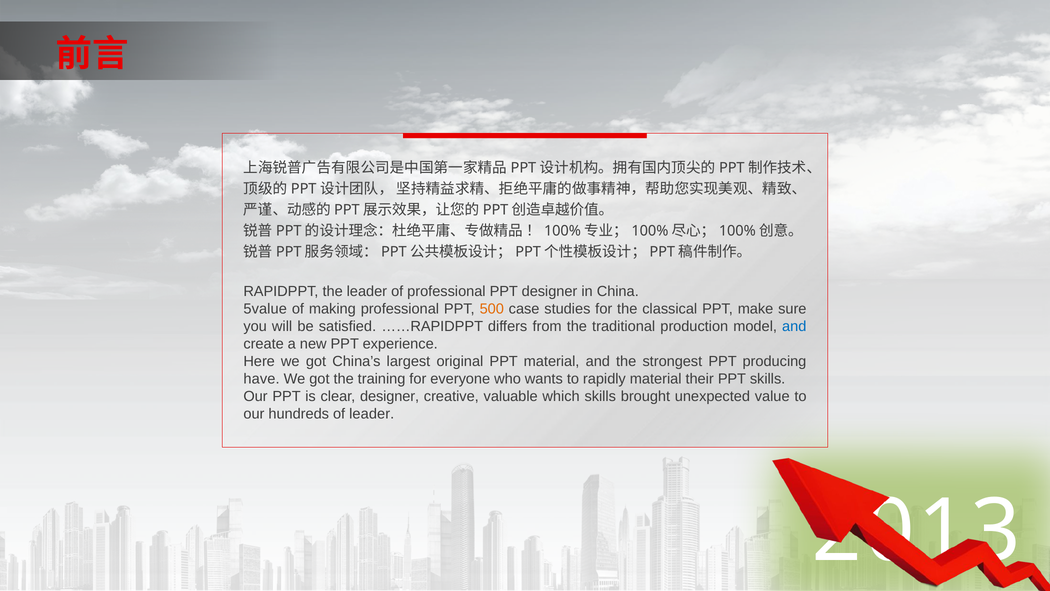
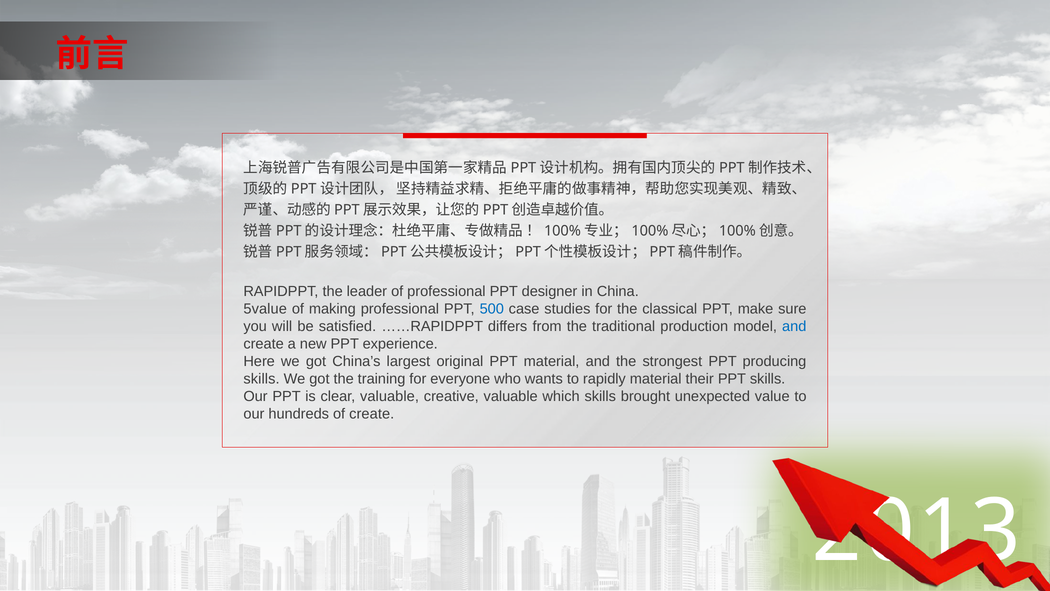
500 colour: orange -> blue
have at (262, 379): have -> skills
clear designer: designer -> valuable
of leader: leader -> create
